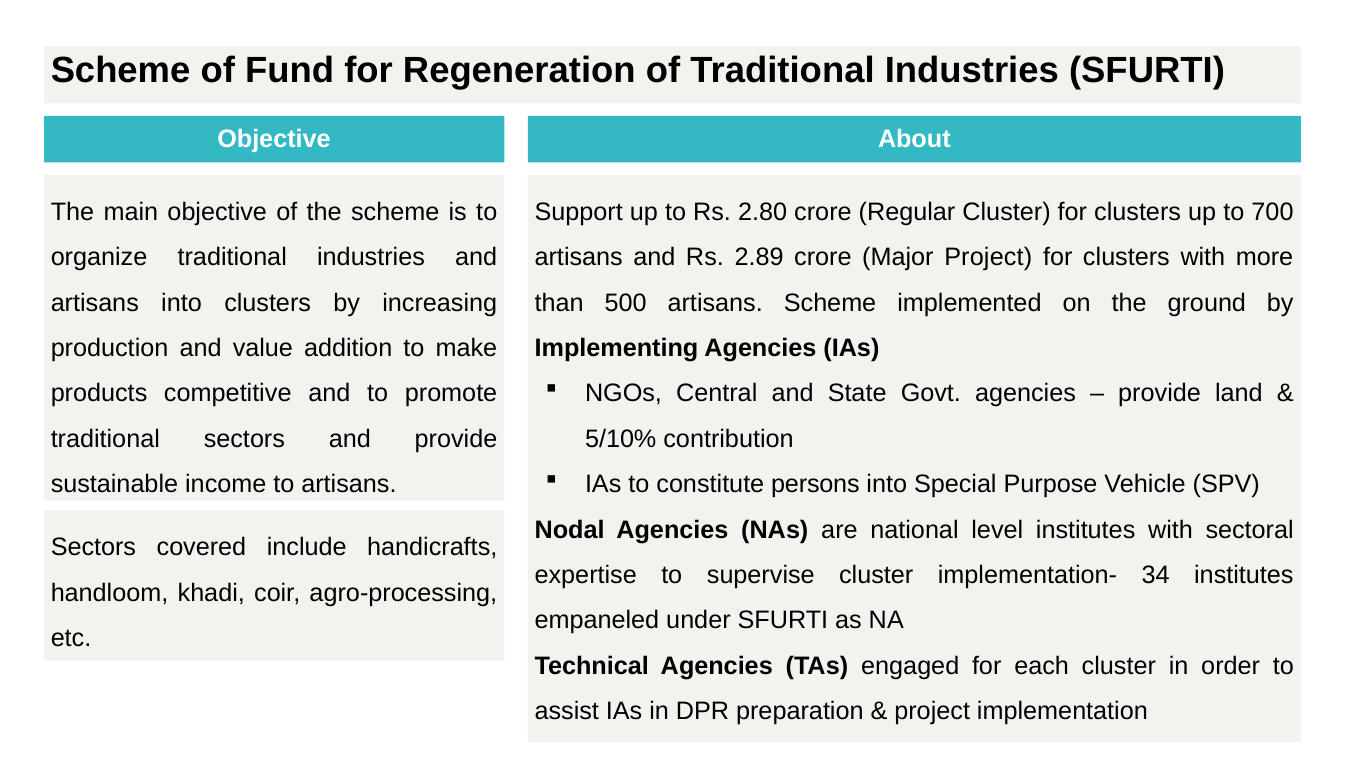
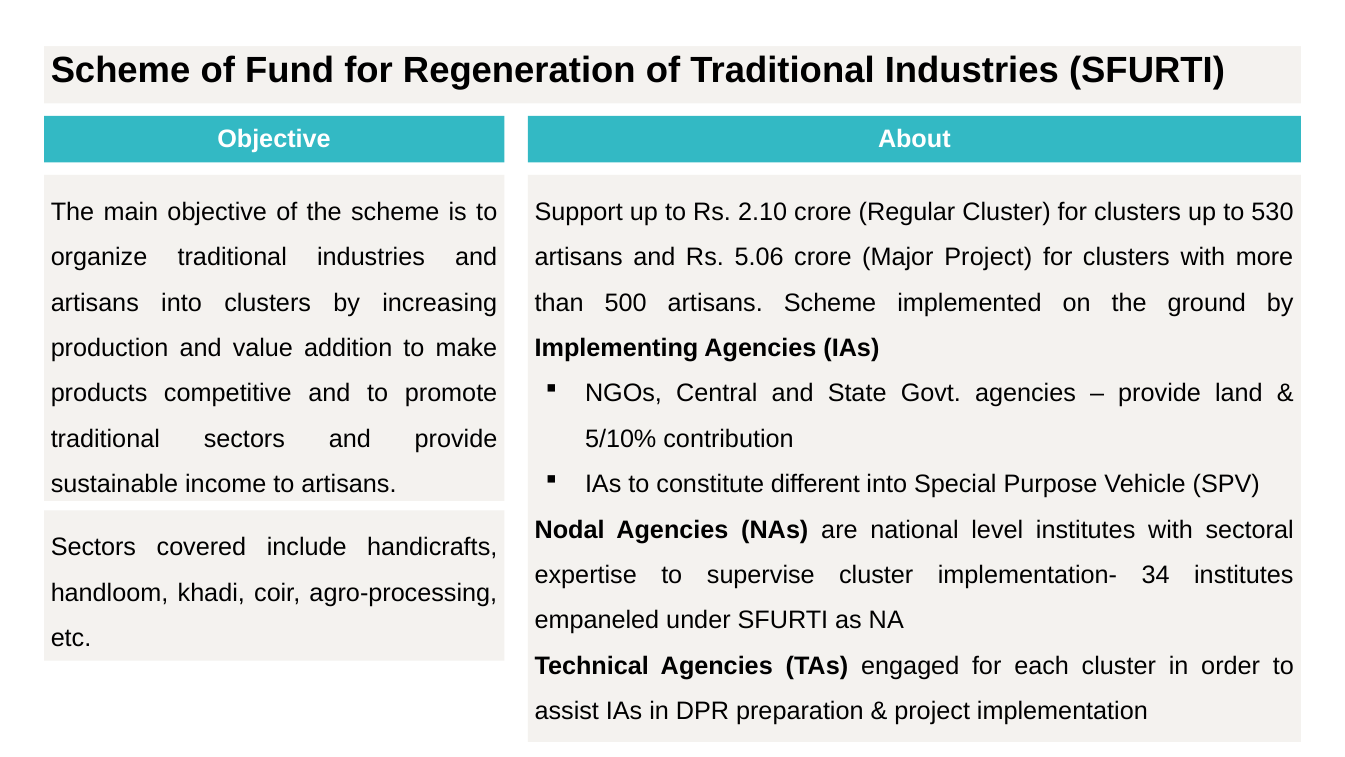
2.80: 2.80 -> 2.10
700: 700 -> 530
2.89: 2.89 -> 5.06
persons: persons -> different
